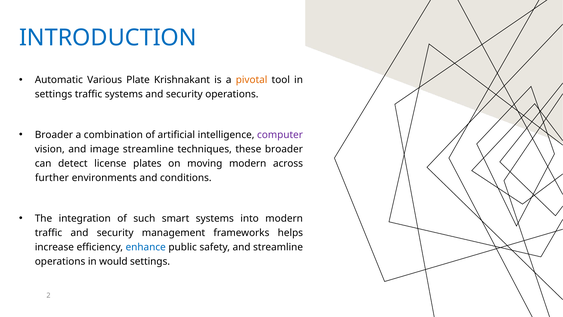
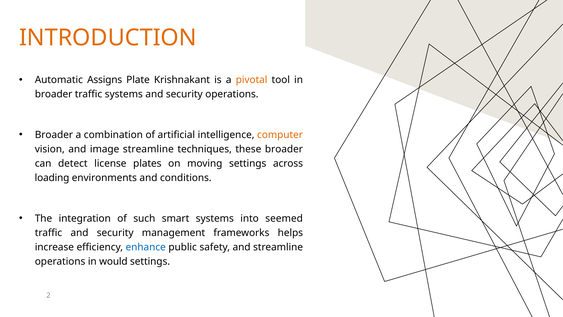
INTRODUCTION colour: blue -> orange
Various: Various -> Assigns
settings at (54, 94): settings -> broader
computer colour: purple -> orange
moving modern: modern -> settings
further: further -> loading
into modern: modern -> seemed
